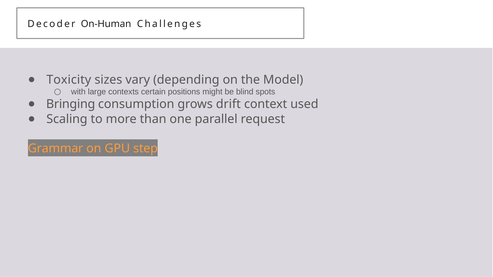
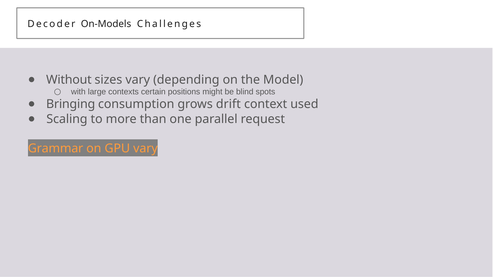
On-Human: On-Human -> On-Models
Toxicity: Toxicity -> Without
GPU step: step -> vary
